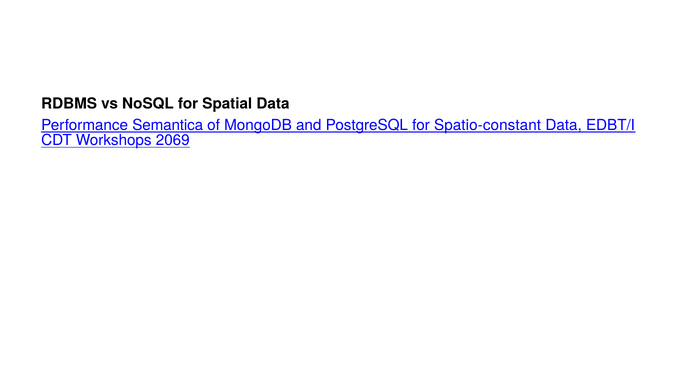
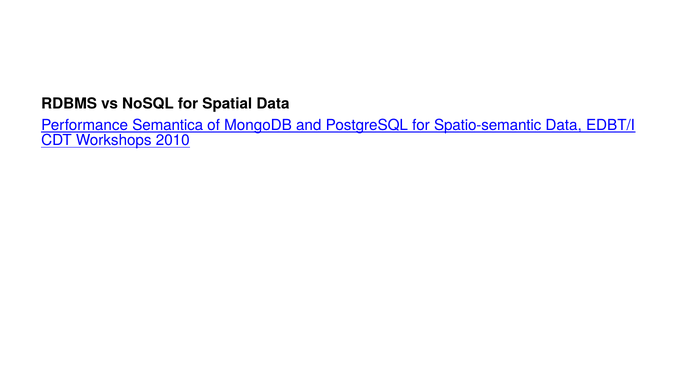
Spatio-constant: Spatio-constant -> Spatio-semantic
2069: 2069 -> 2010
